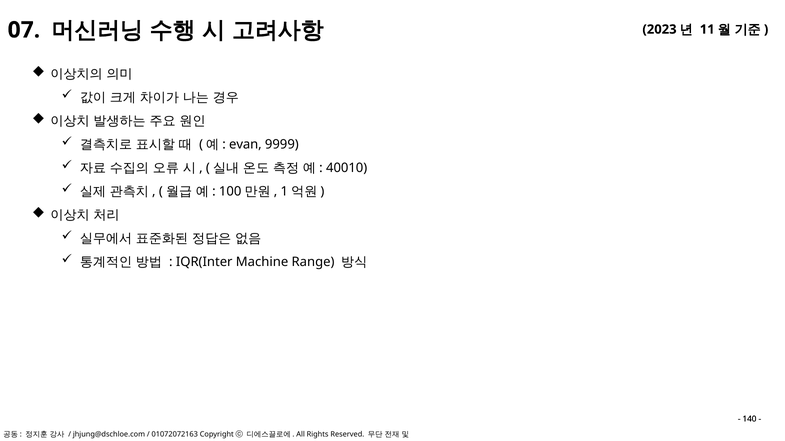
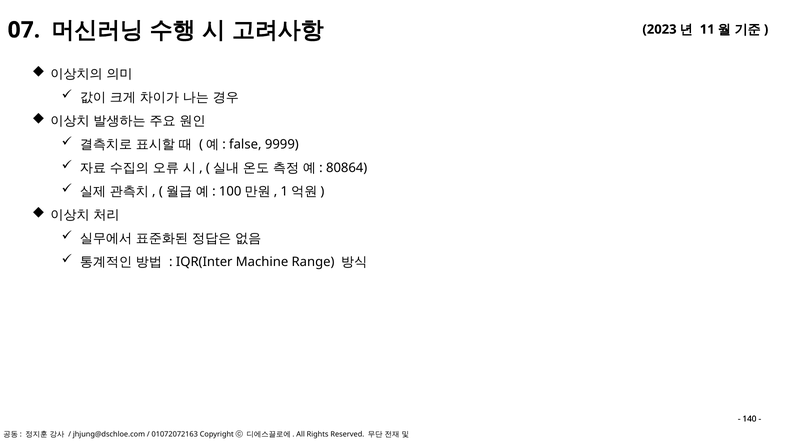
evan: evan -> false
40010: 40010 -> 80864
